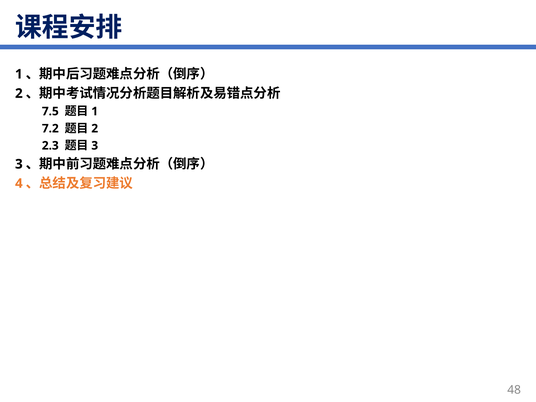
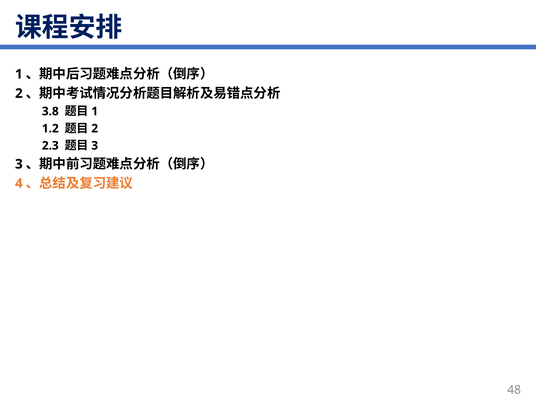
7.5: 7.5 -> 3.8
7.2: 7.2 -> 1.2
